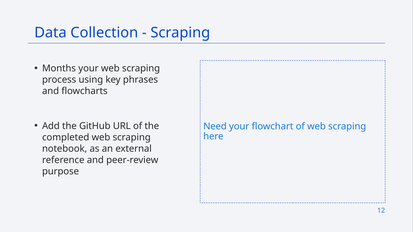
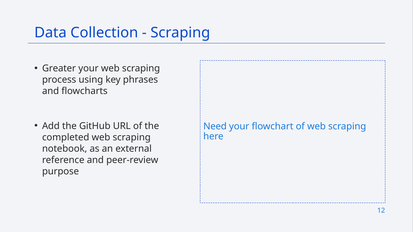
Months: Months -> Greater
